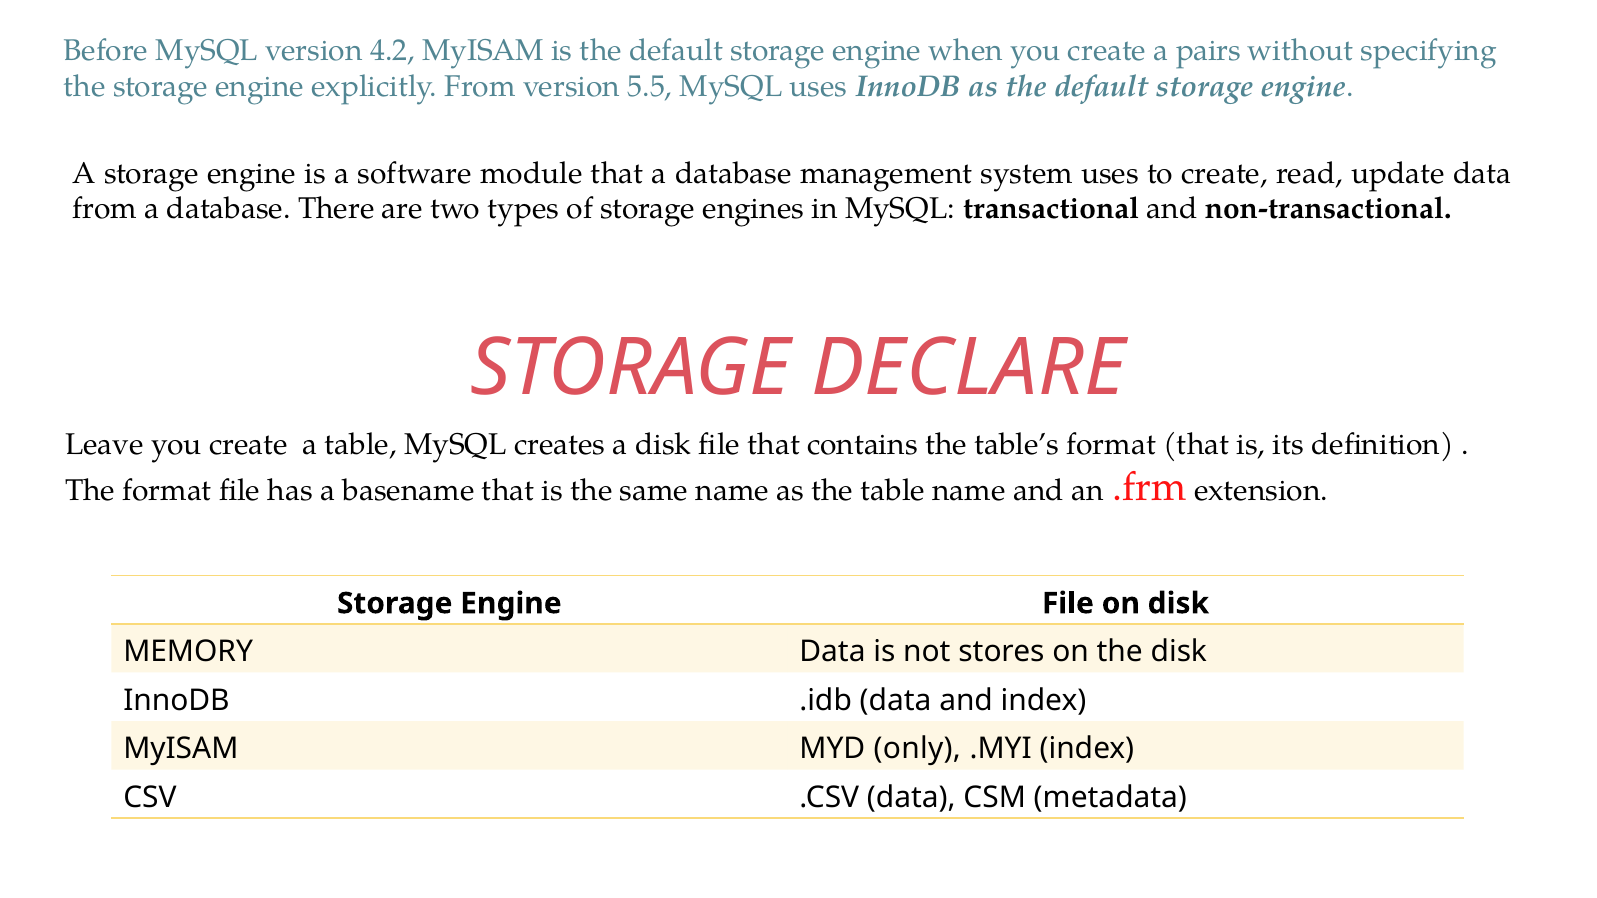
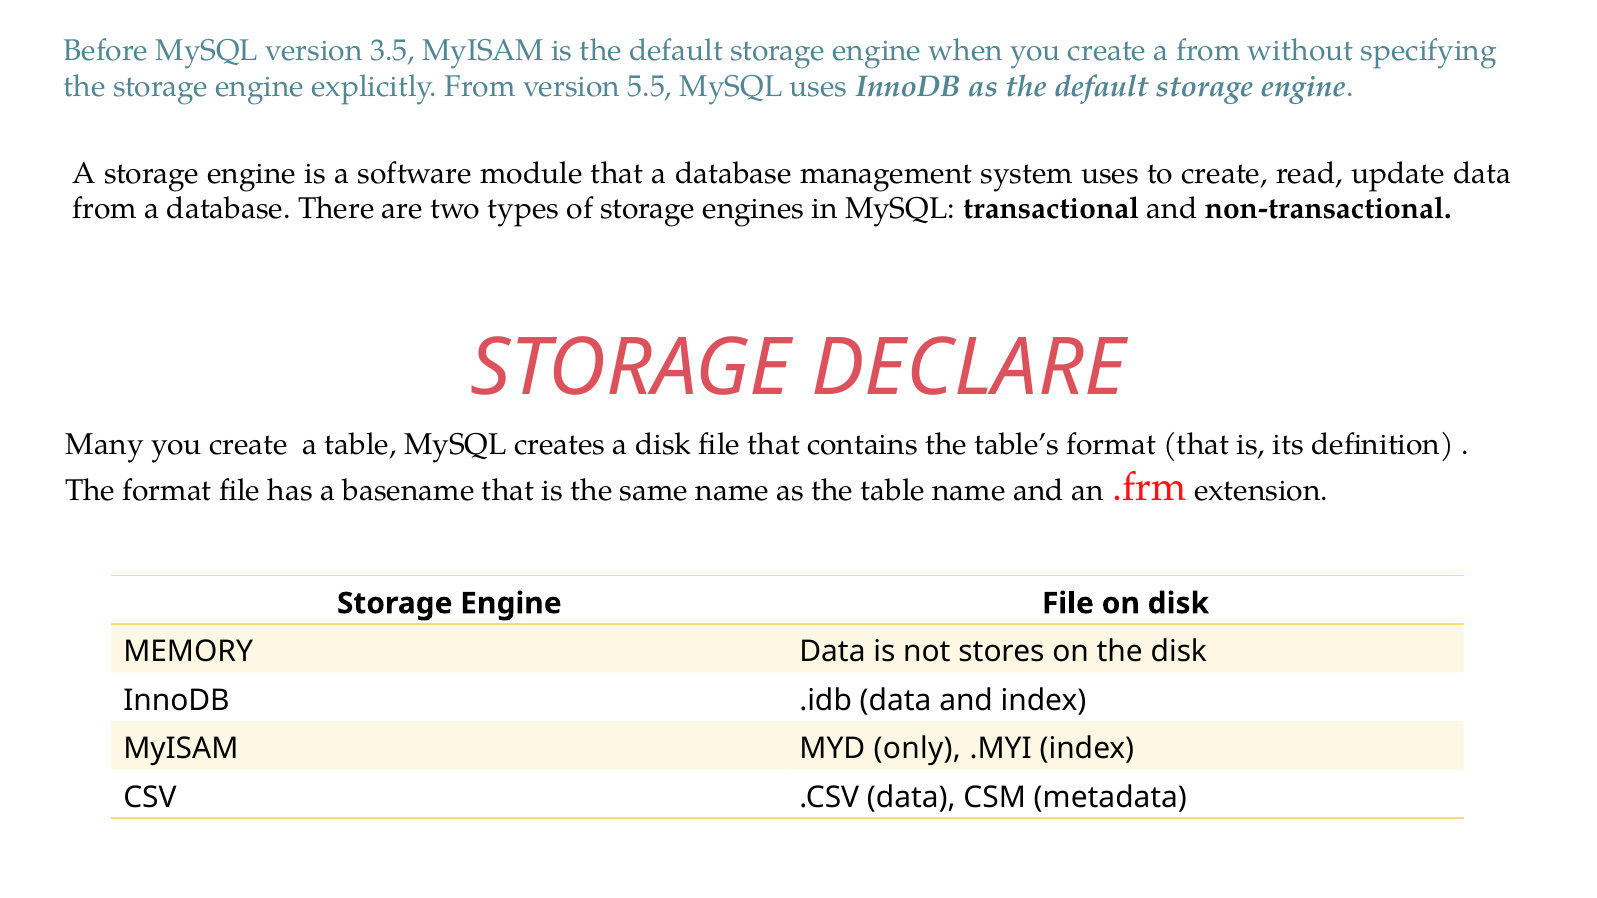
4.2: 4.2 -> 3.5
a pairs: pairs -> from
Leave: Leave -> Many
